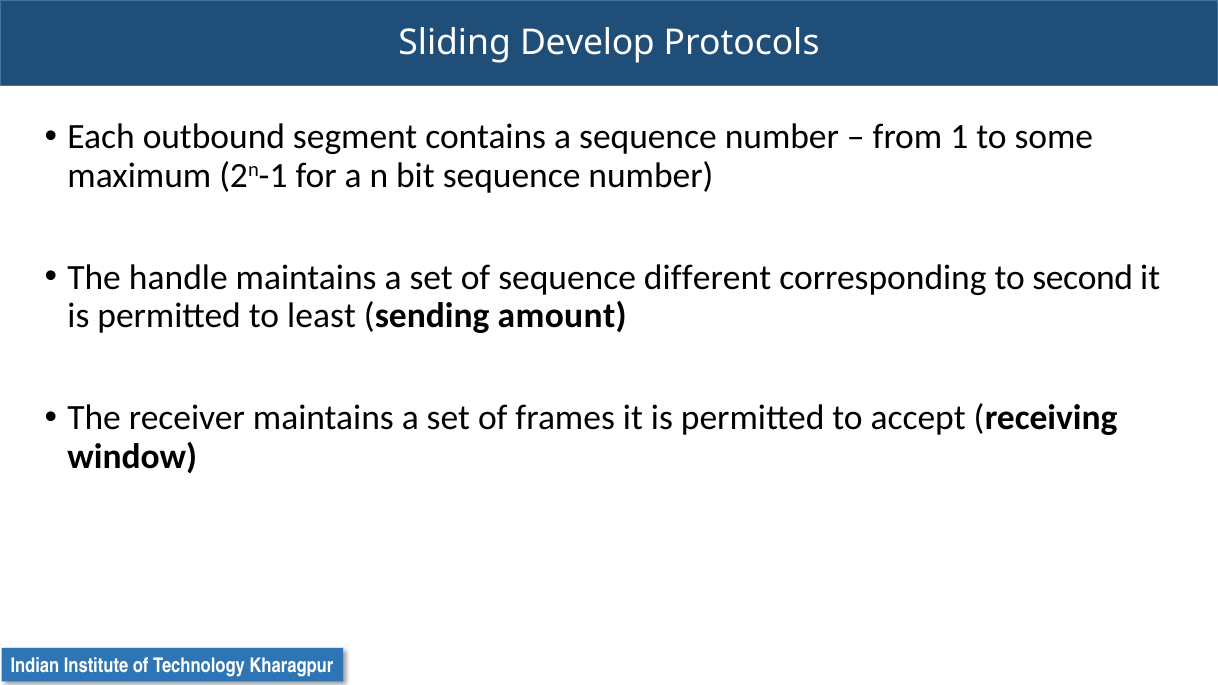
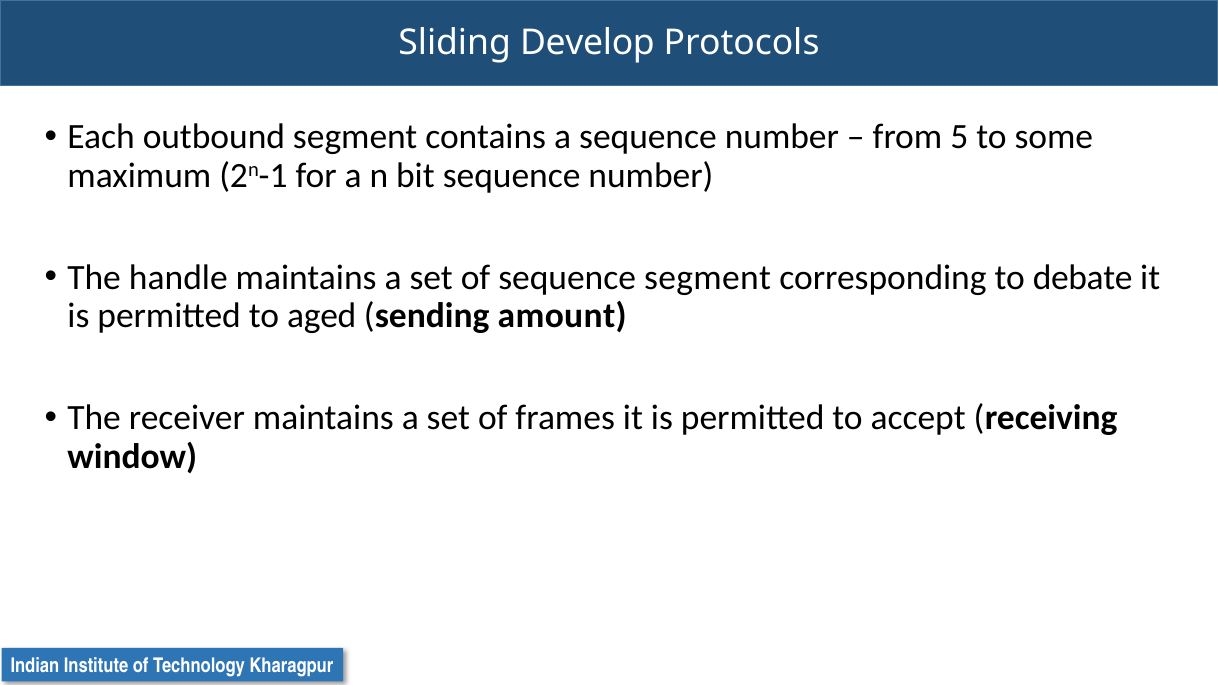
1: 1 -> 5
sequence different: different -> segment
second: second -> debate
least: least -> aged
